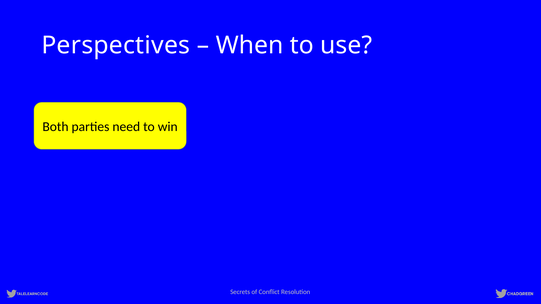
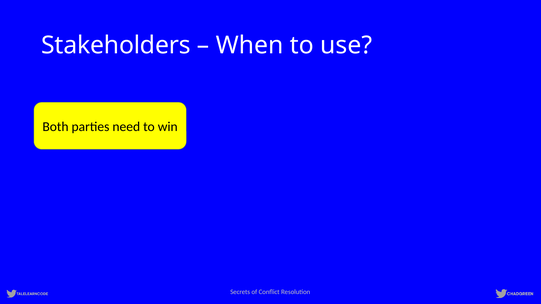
Perspectives: Perspectives -> Stakeholders
